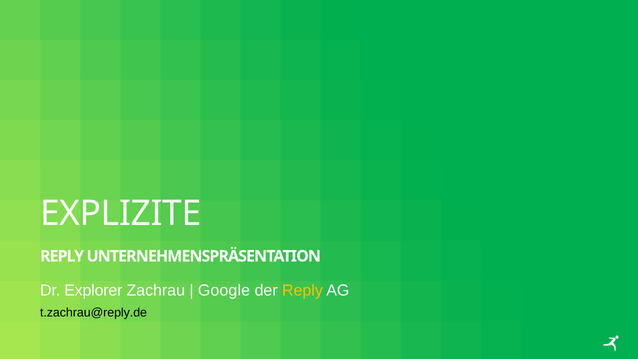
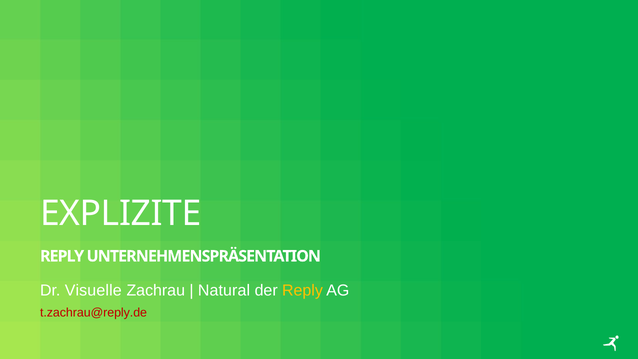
Explorer: Explorer -> Visuelle
Google: Google -> Natural
t.zachrau@reply.de colour: black -> red
